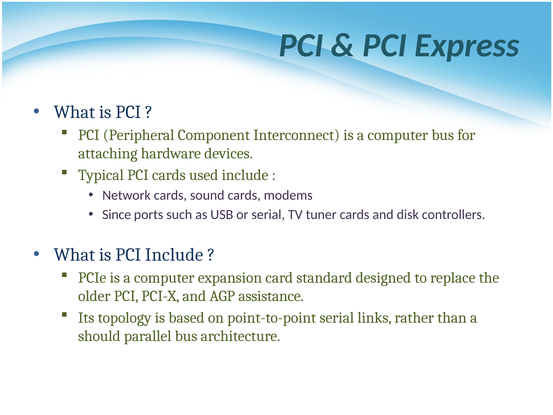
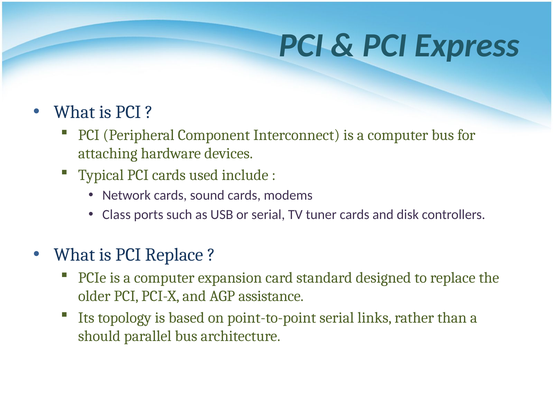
Since: Since -> Class
PCI Include: Include -> Replace
